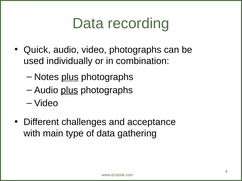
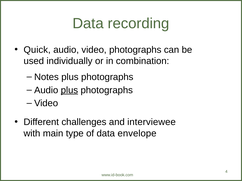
plus at (70, 77) underline: present -> none
acceptance: acceptance -> interviewee
gathering: gathering -> envelope
